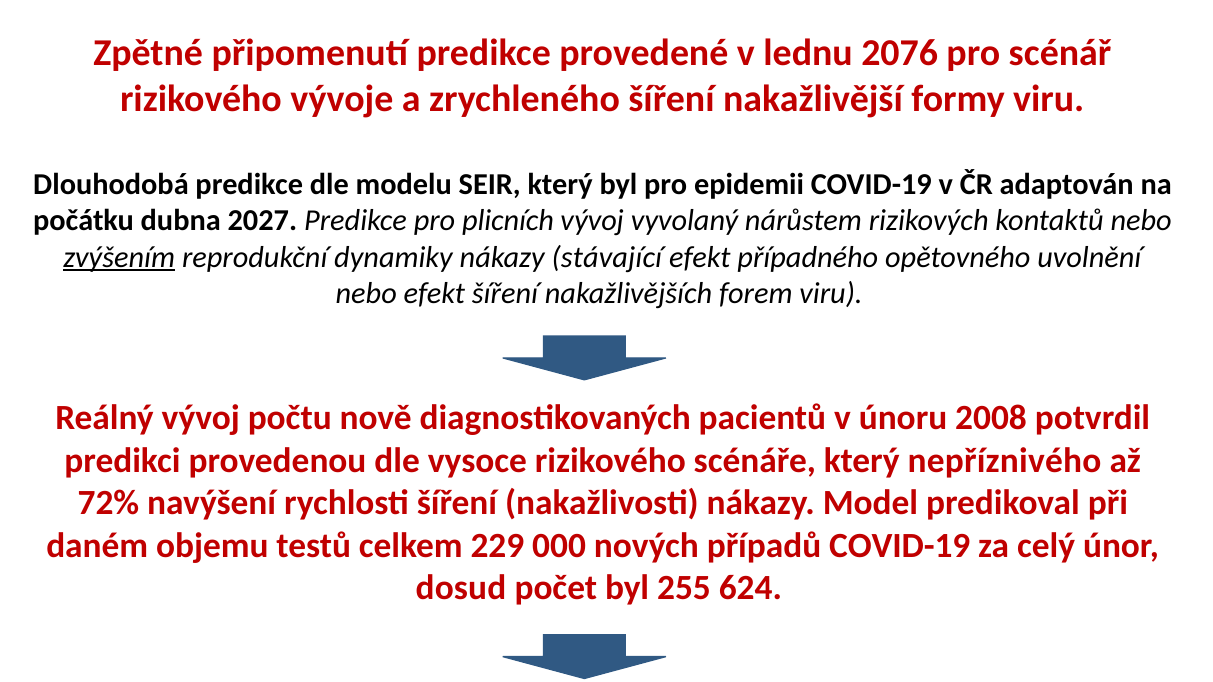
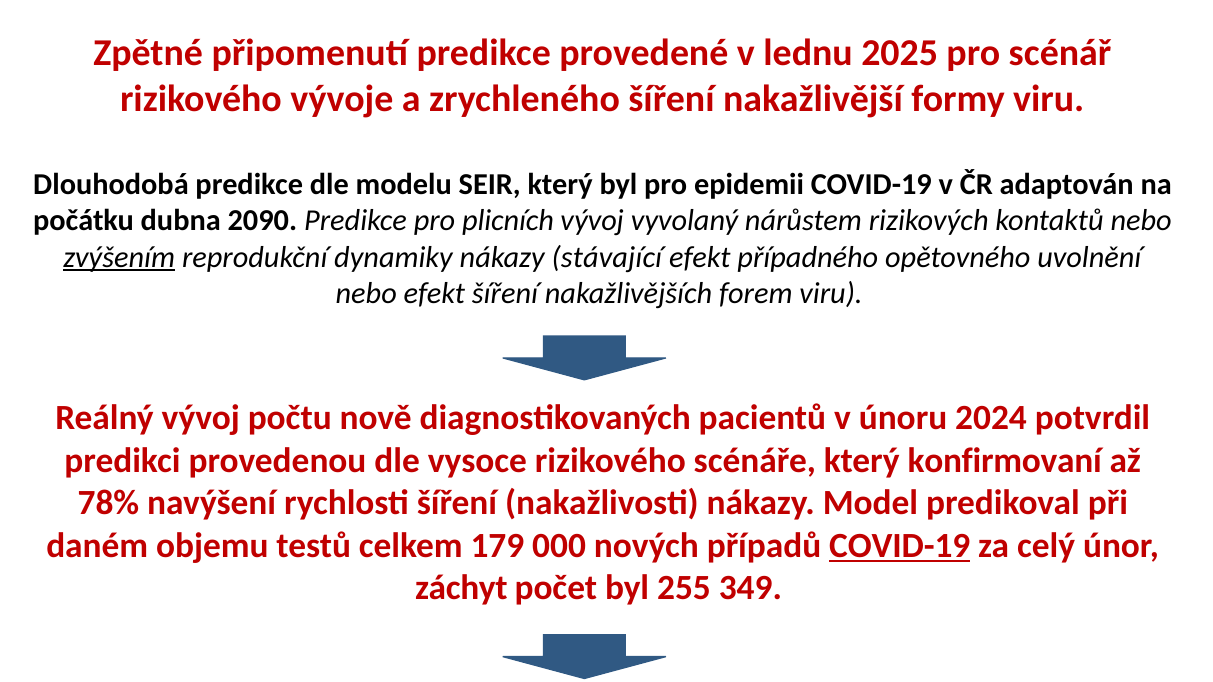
2076: 2076 -> 2025
2027: 2027 -> 2090
2008: 2008 -> 2024
nepříznivého: nepříznivého -> konfirmovaní
72%: 72% -> 78%
229: 229 -> 179
COVID-19 at (900, 546) underline: none -> present
dosud: dosud -> záchyt
624: 624 -> 349
